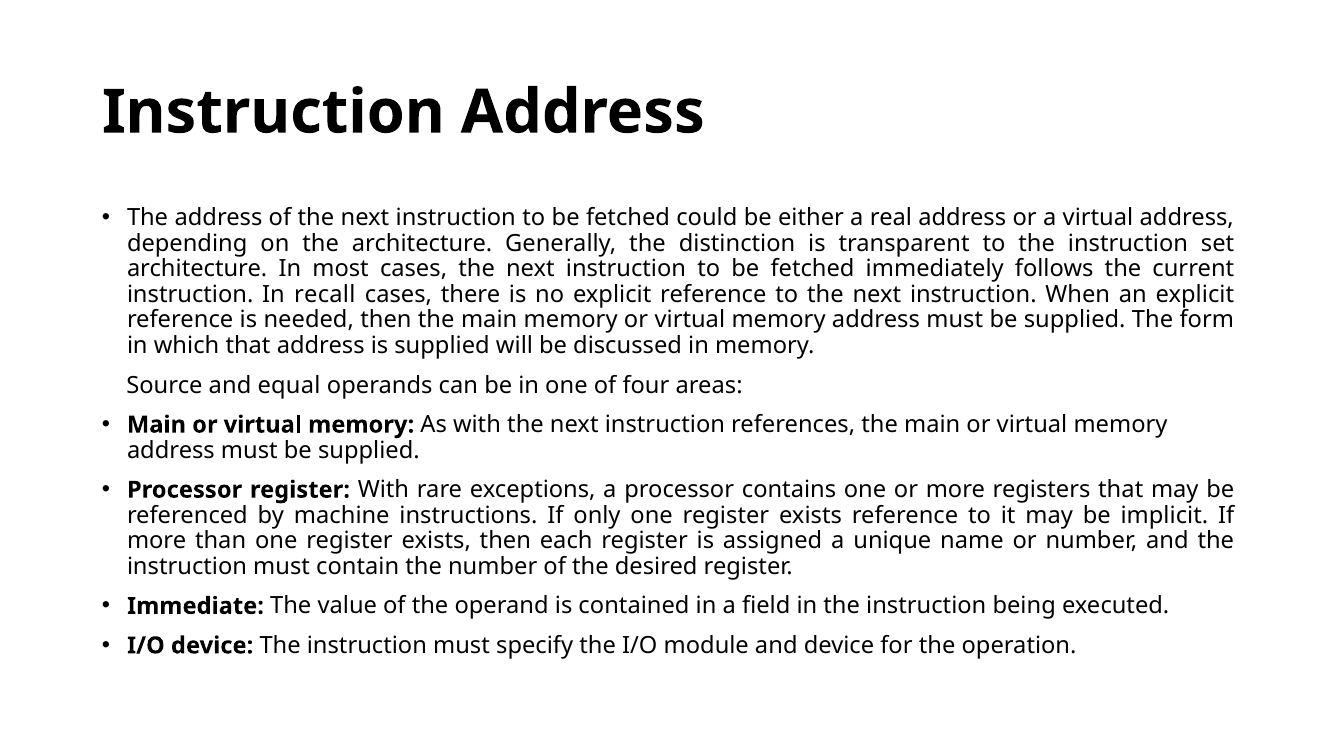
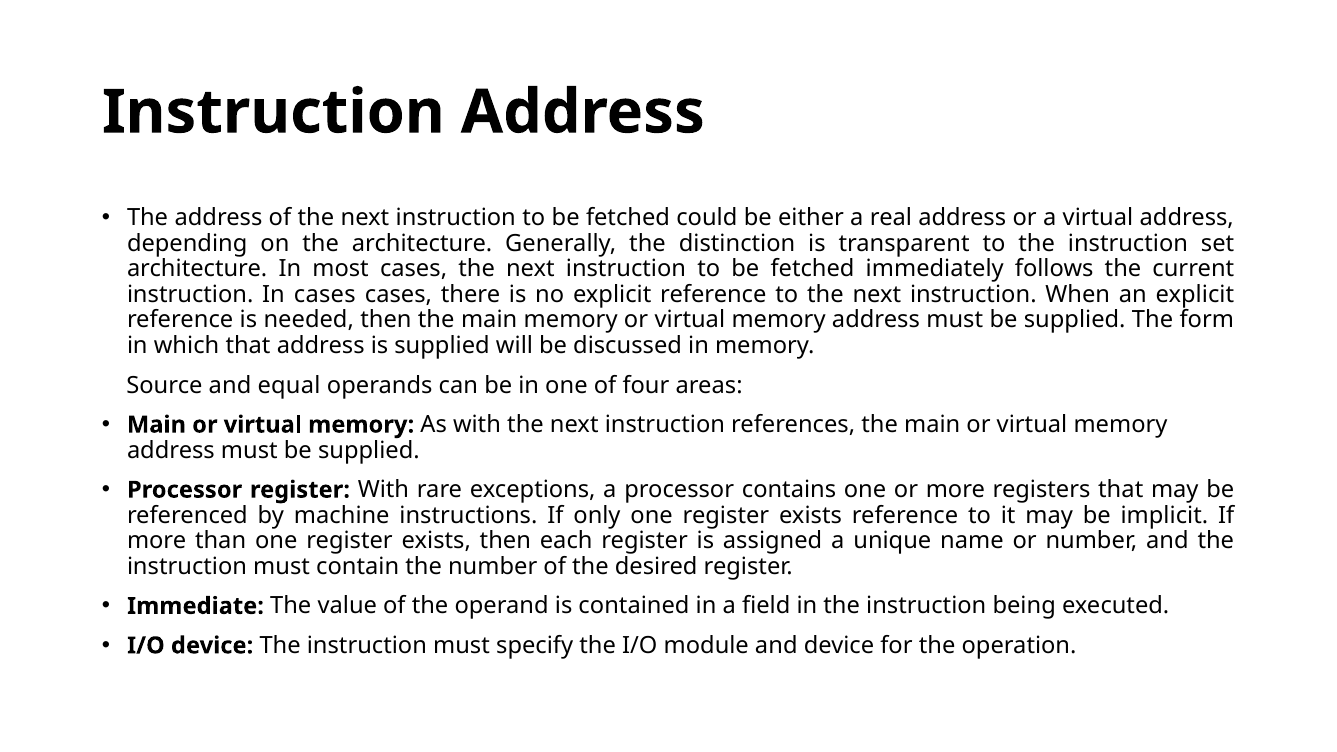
In recall: recall -> cases
